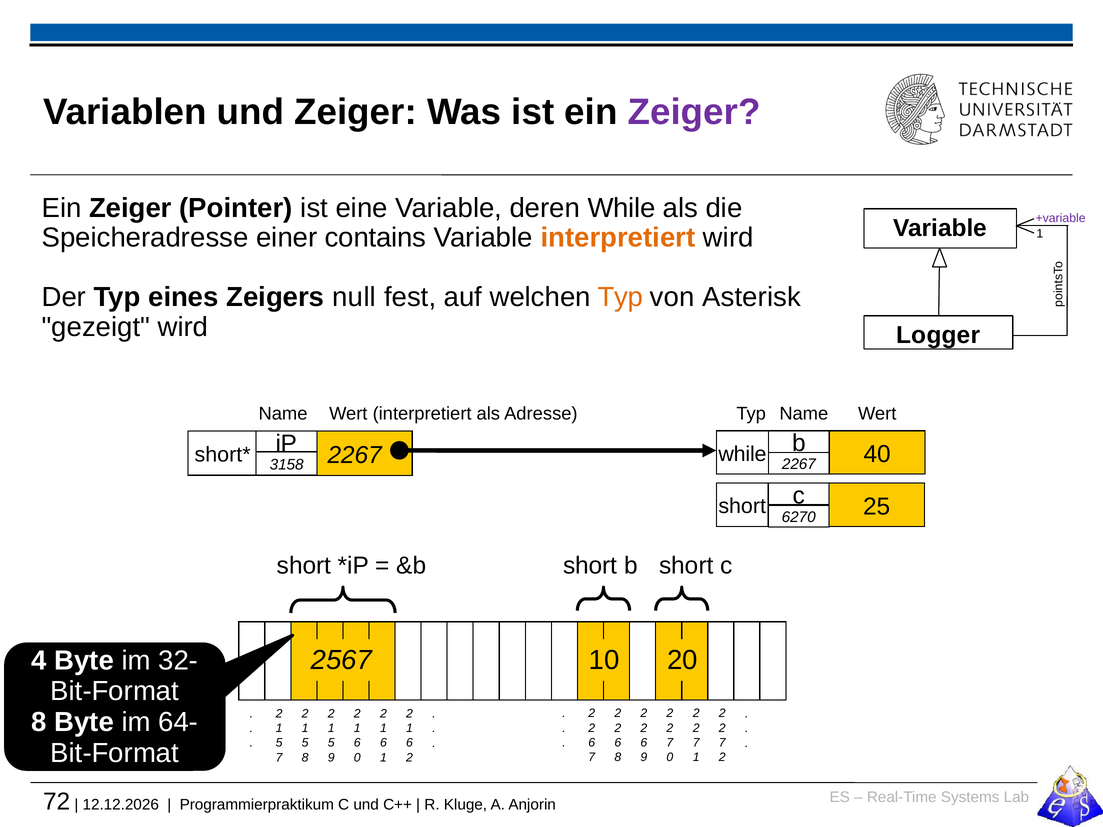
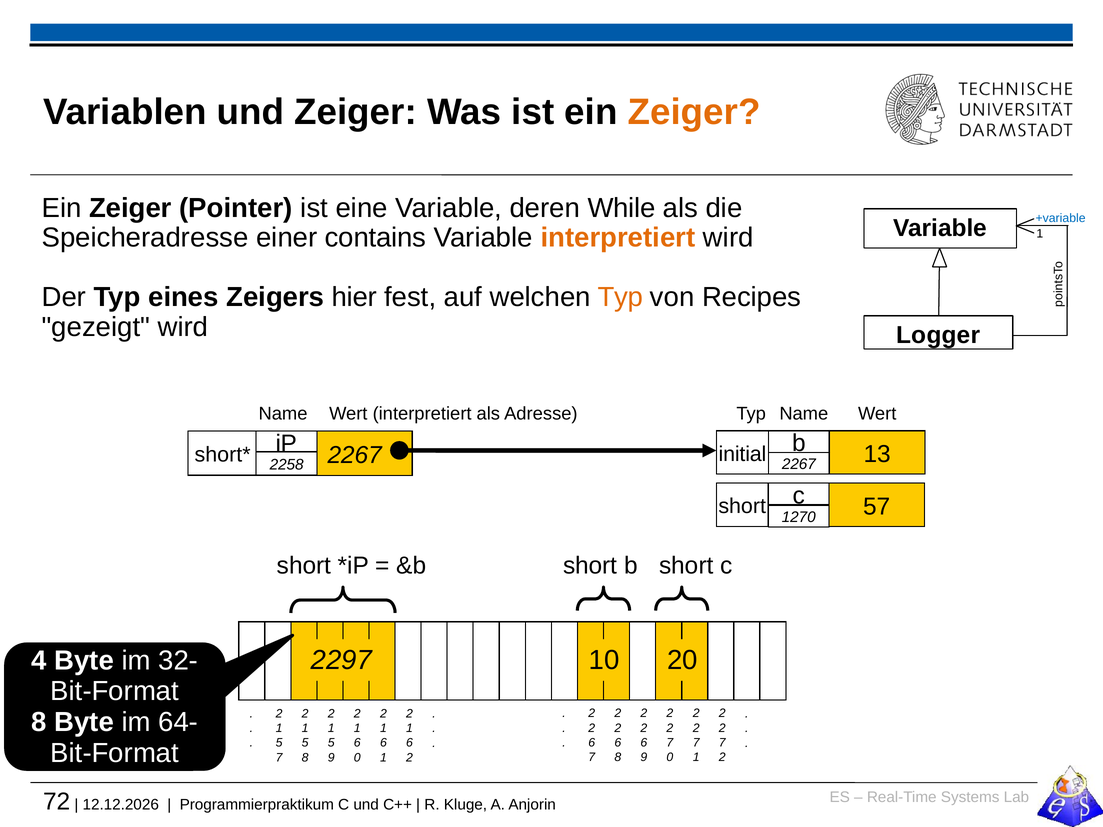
Zeiger at (694, 112) colour: purple -> orange
+variable colour: purple -> blue
null: null -> hier
Asterisk: Asterisk -> Recipes
2267 while: while -> initial
40: 40 -> 13
3158: 3158 -> 2258
25: 25 -> 57
6270: 6270 -> 1270
2567: 2567 -> 2297
